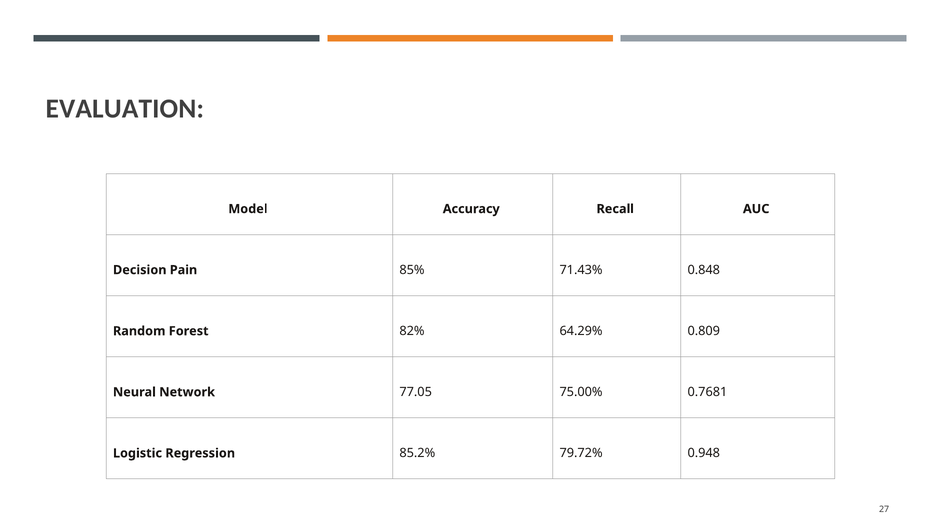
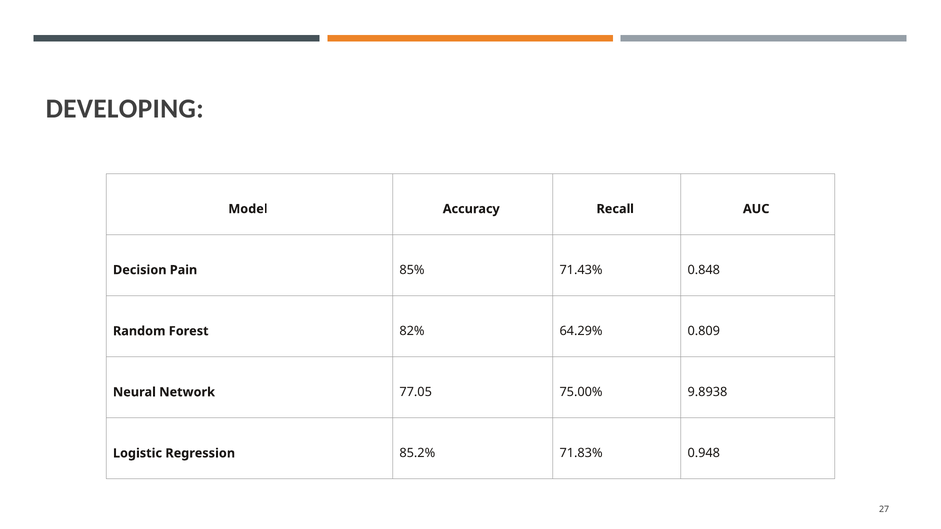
EVALUATION: EVALUATION -> DEVELOPING
0.7681: 0.7681 -> 9.8938
79.72%: 79.72% -> 71.83%
